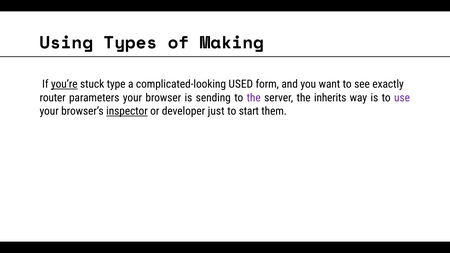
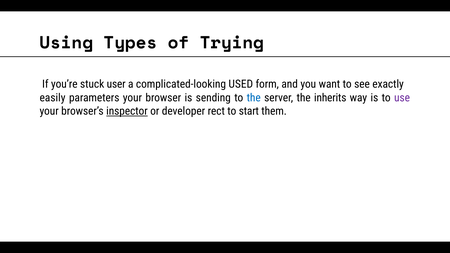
Making: Making -> Trying
you’re underline: present -> none
type: type -> user
router: router -> easily
the at (254, 98) colour: purple -> blue
just: just -> rect
